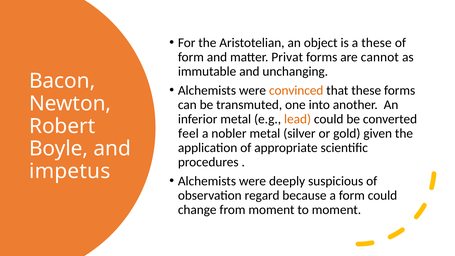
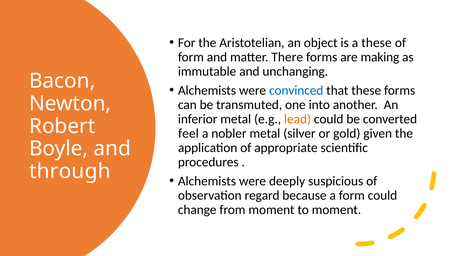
Privat: Privat -> There
cannot: cannot -> making
convinced colour: orange -> blue
impetus: impetus -> through
